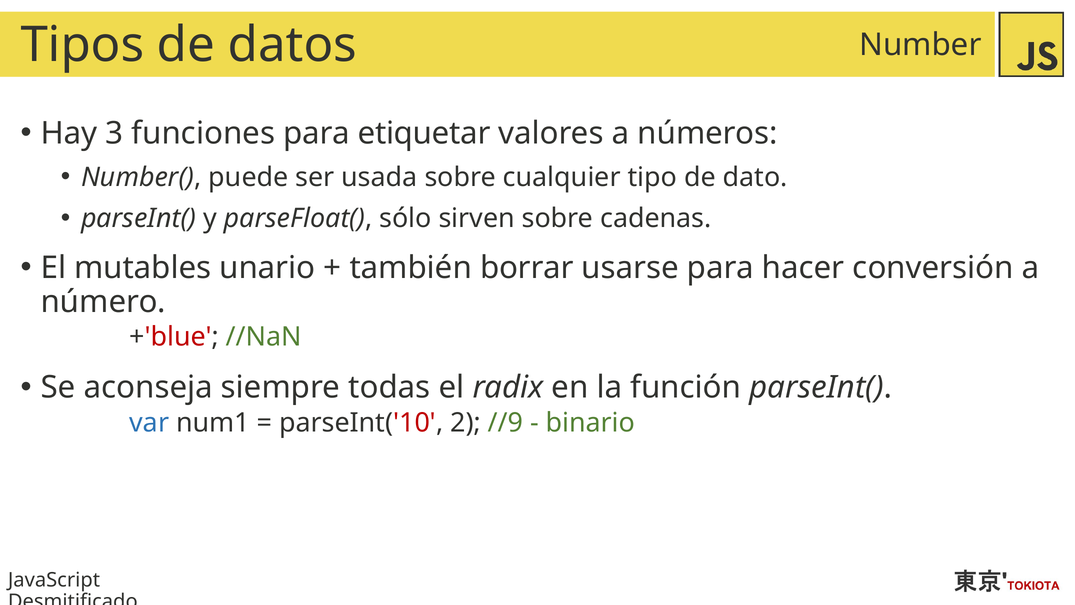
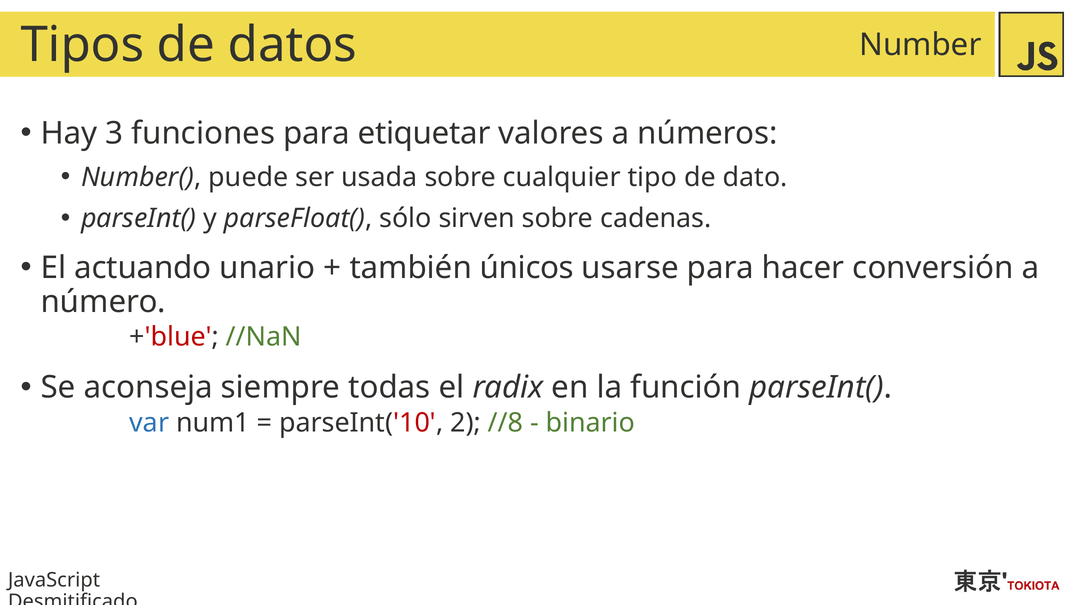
mutables: mutables -> actuando
borrar: borrar -> únicos
//9: //9 -> //8
